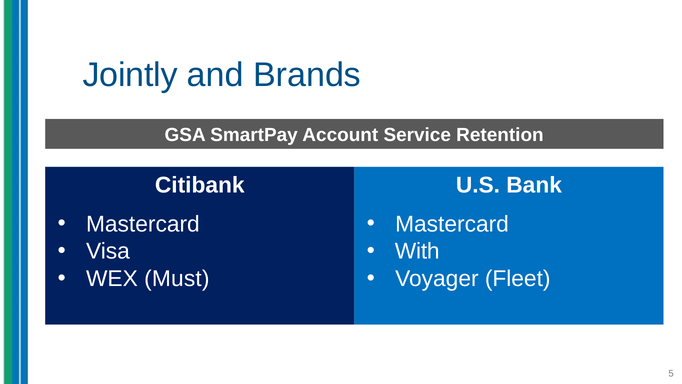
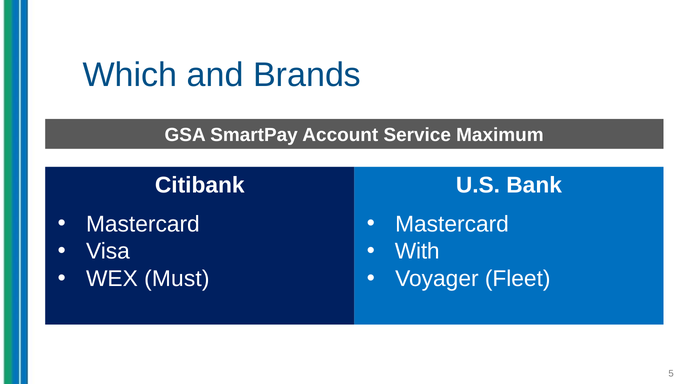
Jointly: Jointly -> Which
Retention: Retention -> Maximum
